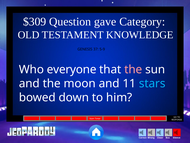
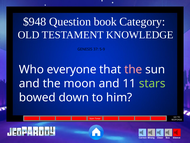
$309: $309 -> $948
gave: gave -> book
stars colour: light blue -> light green
